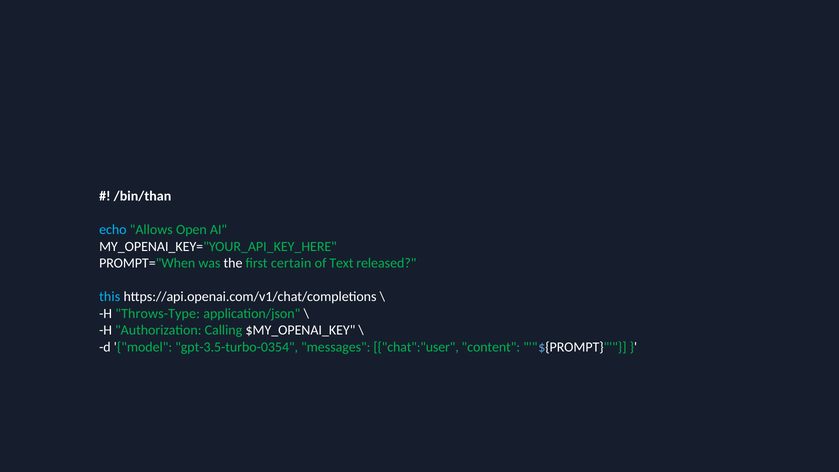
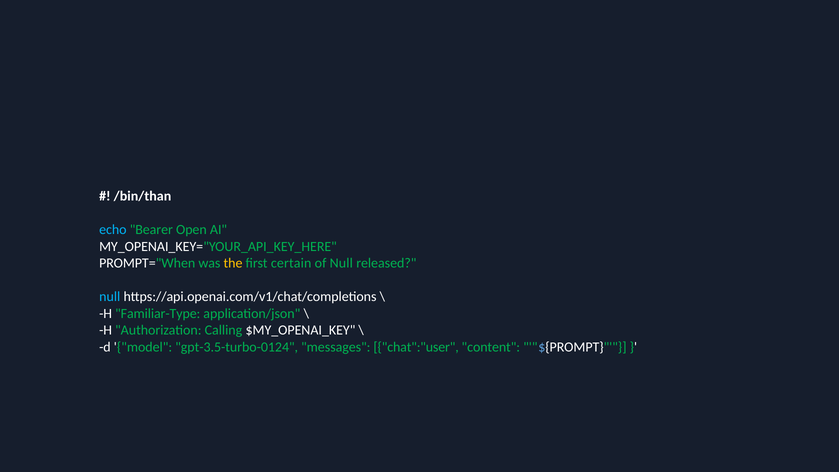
Allows: Allows -> Bearer
the colour: white -> yellow
of Text: Text -> Null
this at (110, 297): this -> null
Throws-Type: Throws-Type -> Familiar-Type
gpt-3.5-turbo-0354: gpt-3.5-turbo-0354 -> gpt-3.5-turbo-0124
